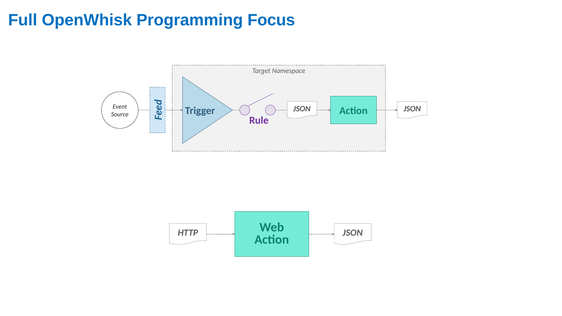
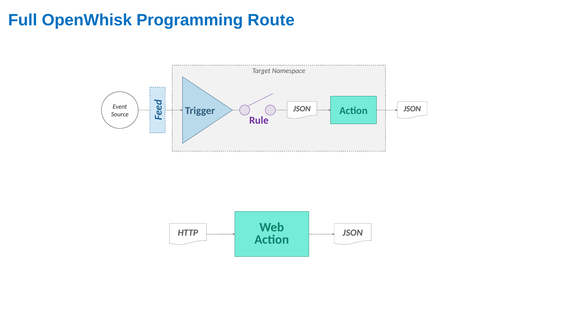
Focus: Focus -> Route
